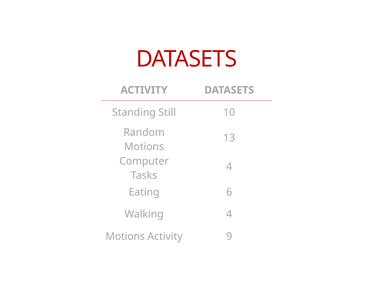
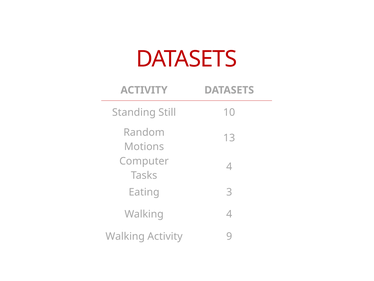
6: 6 -> 3
Motions at (125, 236): Motions -> Walking
